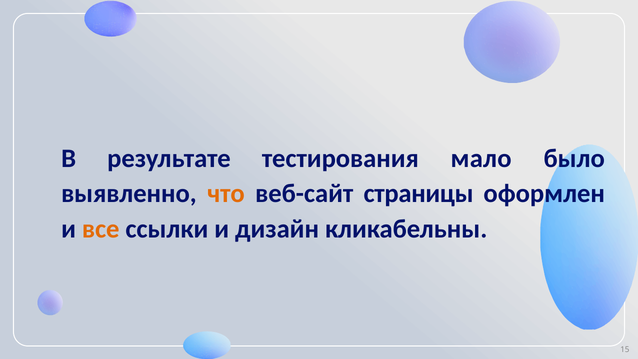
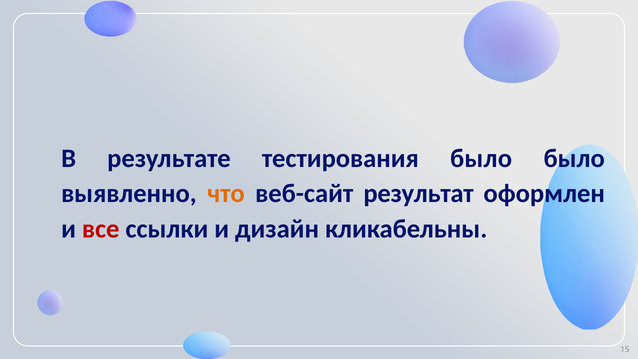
тестирования мало: мало -> было
страницы: страницы -> результат
все colour: orange -> red
